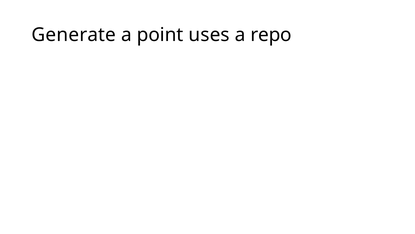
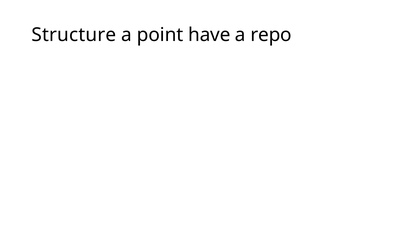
Generate: Generate -> Structure
uses: uses -> have
